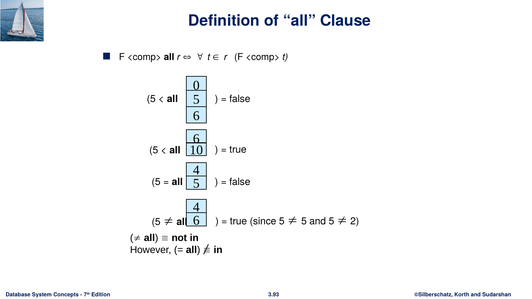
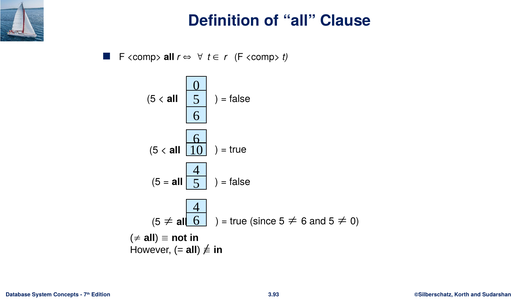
5 at (304, 221): 5 -> 6
2 at (355, 221): 2 -> 0
